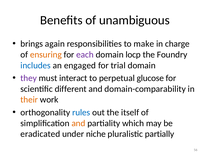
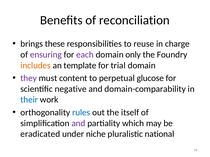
unambiguous: unambiguous -> reconciliation
again: again -> these
make: make -> reuse
ensuring colour: orange -> purple
locp: locp -> only
includes colour: blue -> orange
engaged: engaged -> template
interact: interact -> content
different: different -> negative
their colour: orange -> blue
and at (78, 124) colour: orange -> purple
partially: partially -> national
